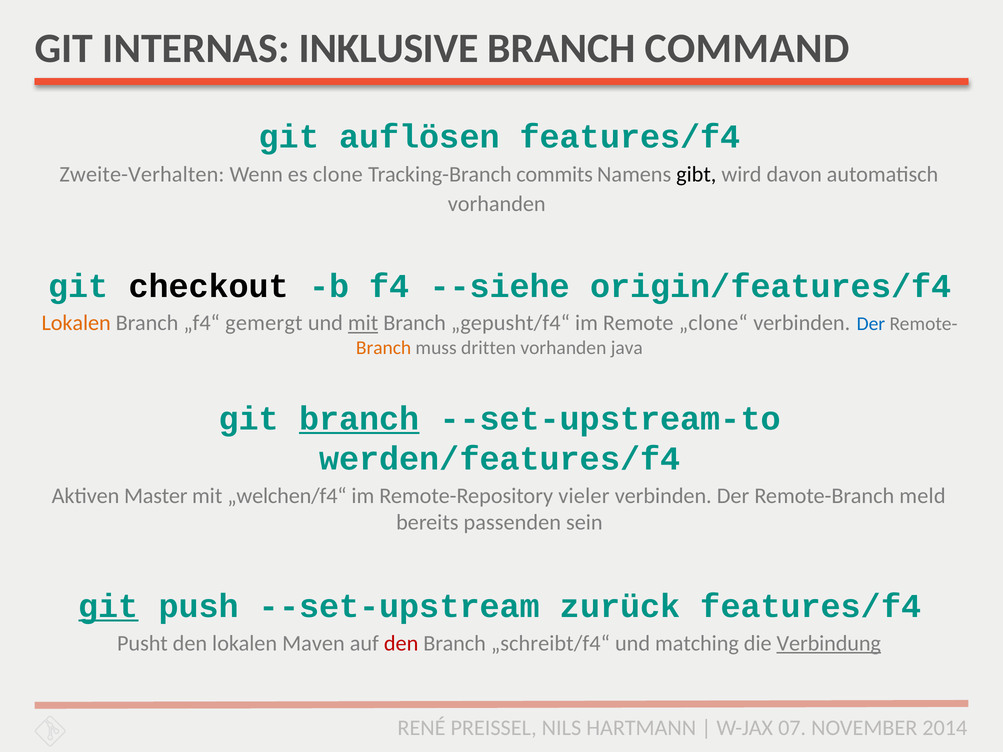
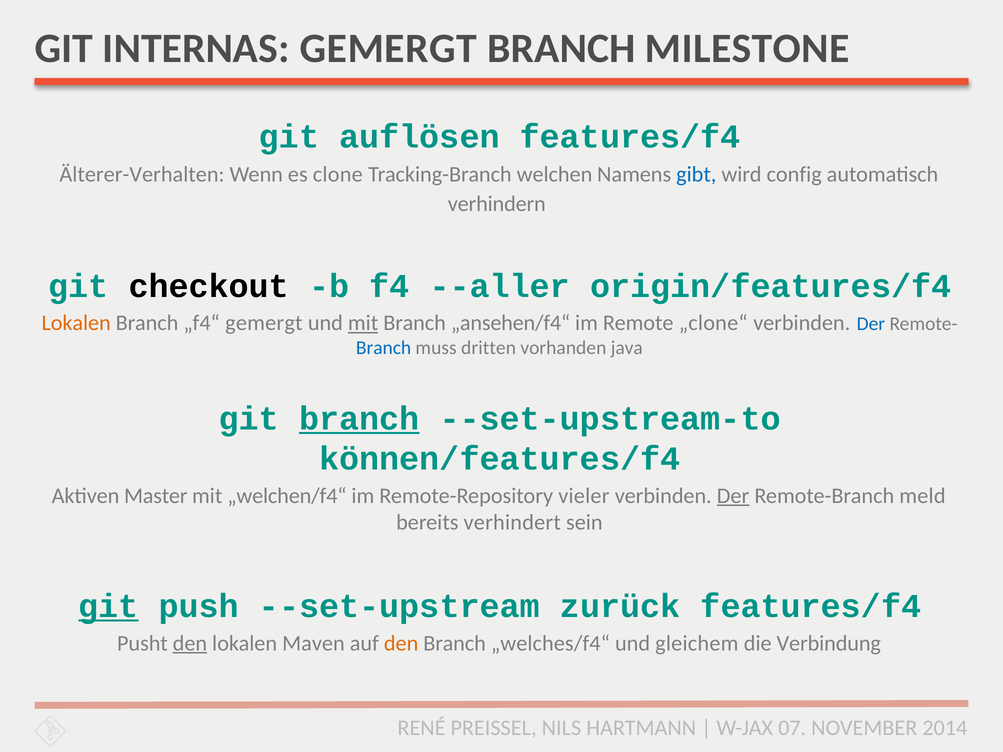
INTERNAS INKLUSIVE: INKLUSIVE -> GEMERGT
COMMAND: COMMAND -> MILESTONE
Zweite-Verhalten: Zweite-Verhalten -> Älterer-Verhalten
commits: commits -> welchen
gibt colour: black -> blue
davon: davon -> config
vorhanden at (497, 204): vorhanden -> verhindern
--siehe: --siehe -> --aller
„gepusht/f4“: „gepusht/f4“ -> „ansehen/f4“
Branch at (384, 348) colour: orange -> blue
werden/features/f4: werden/features/f4 -> können/features/f4
Der at (733, 496) underline: none -> present
passenden: passenden -> verhindert
den at (190, 643) underline: none -> present
den at (401, 643) colour: red -> orange
„schreibt/f4“: „schreibt/f4“ -> „welches/f4“
matching: matching -> gleichem
Verbindung underline: present -> none
